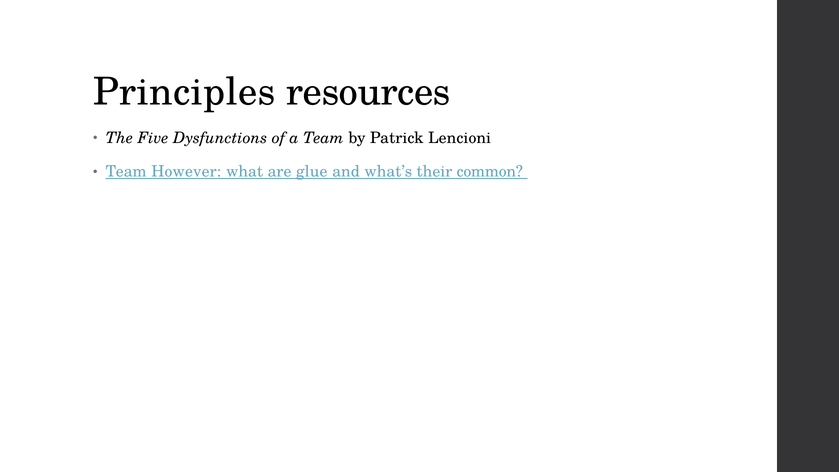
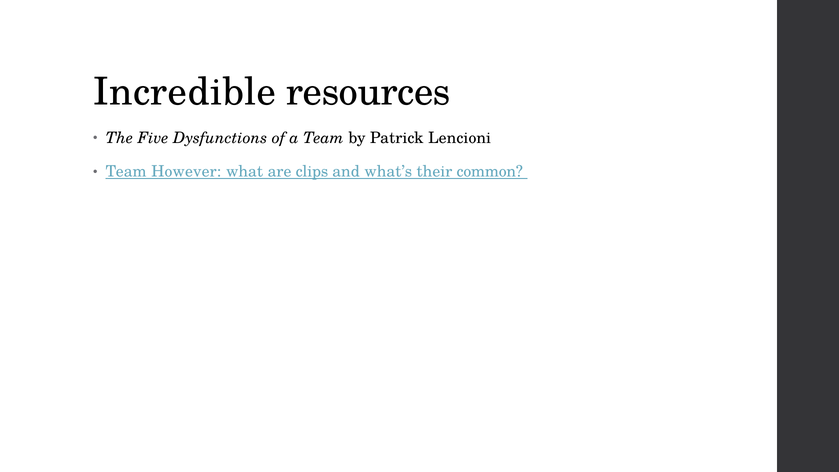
Principles: Principles -> Incredible
glue: glue -> clips
